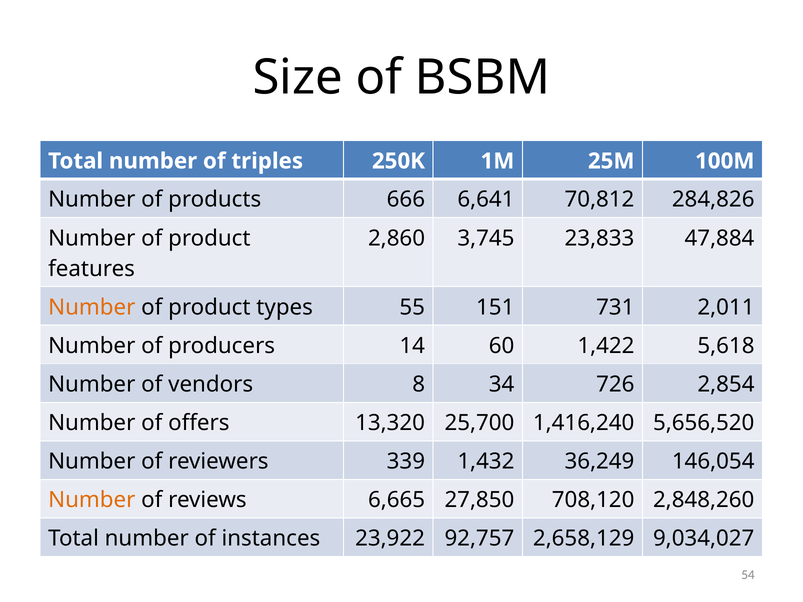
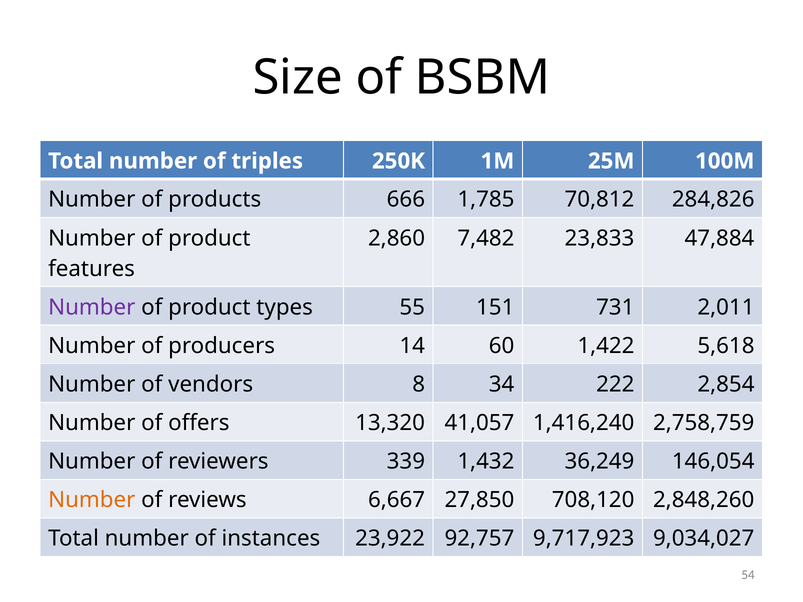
6,641: 6,641 -> 1,785
3,745: 3,745 -> 7,482
Number at (92, 307) colour: orange -> purple
726: 726 -> 222
25,700: 25,700 -> 41,057
5,656,520: 5,656,520 -> 2,758,759
6,665: 6,665 -> 6,667
2,658,129: 2,658,129 -> 9,717,923
